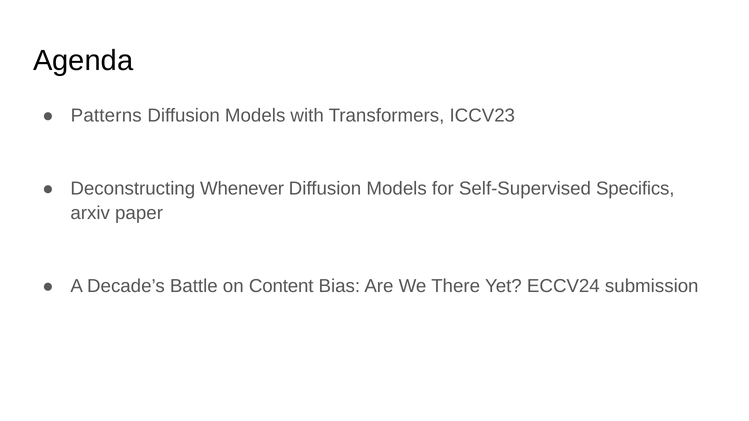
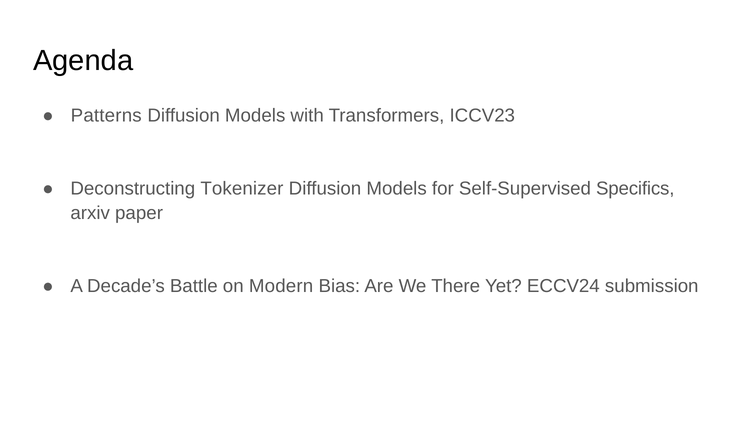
Whenever: Whenever -> Tokenizer
Content: Content -> Modern
